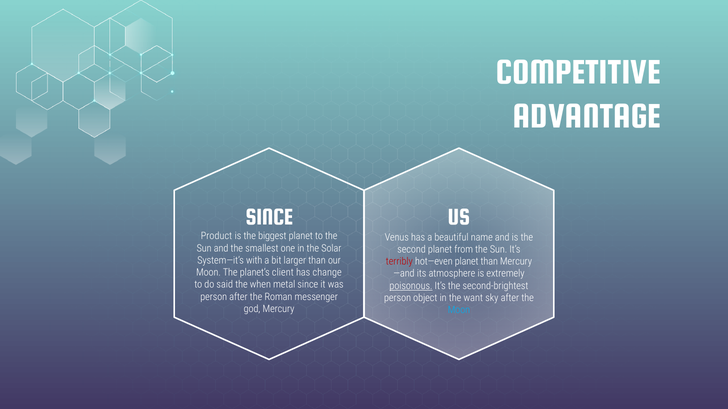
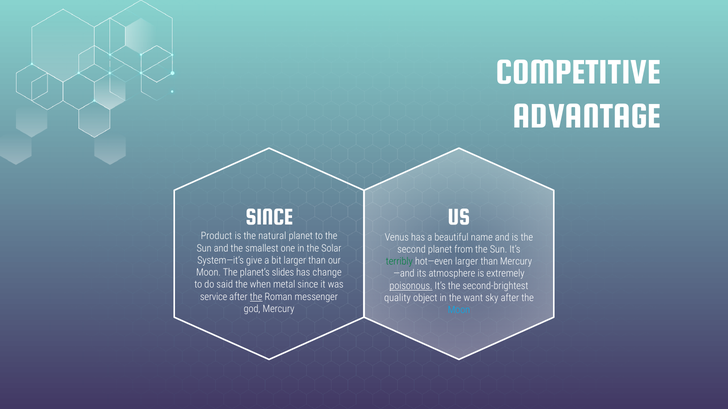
biggest: biggest -> natural
with: with -> give
terribly colour: red -> green
hot—even planet: planet -> larger
client: client -> slides
person at (214, 297): person -> service
the at (256, 297) underline: none -> present
person at (398, 298): person -> quality
